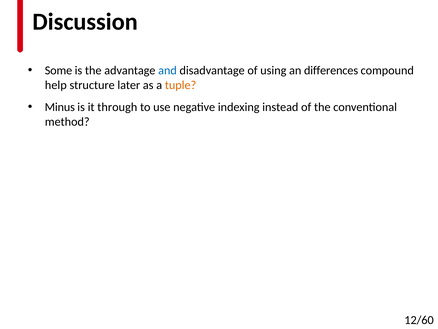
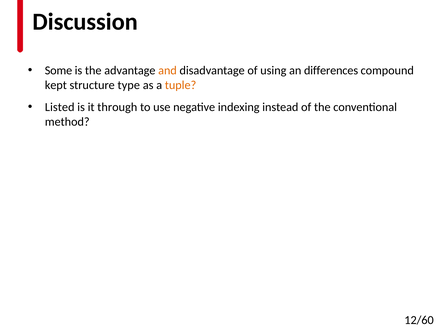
and colour: blue -> orange
help: help -> kept
later: later -> type
Minus: Minus -> Listed
